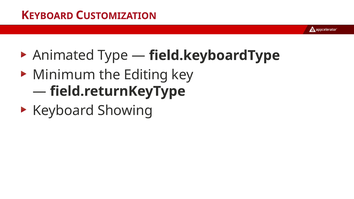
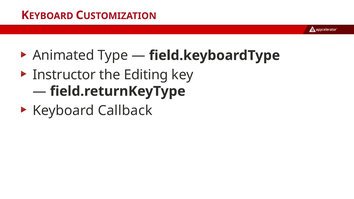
Minimum: Minimum -> Instructor
Showing: Showing -> Callback
